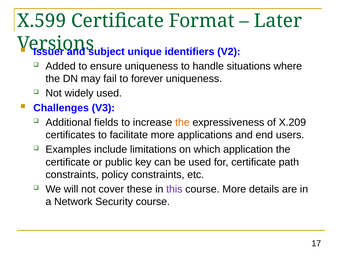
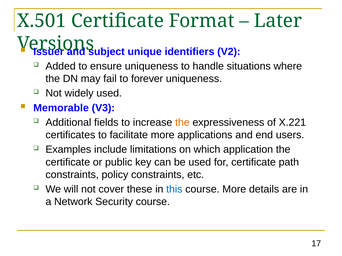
X.599: X.599 -> X.501
Challenges: Challenges -> Memorable
X.209: X.209 -> X.221
this colour: purple -> blue
